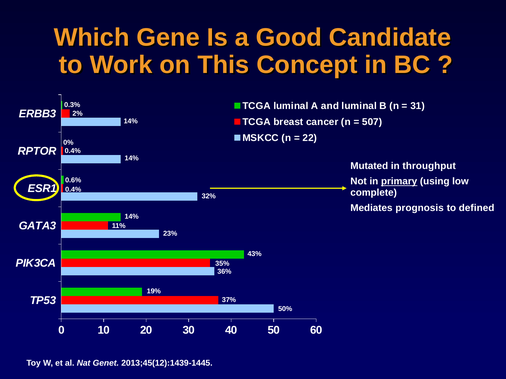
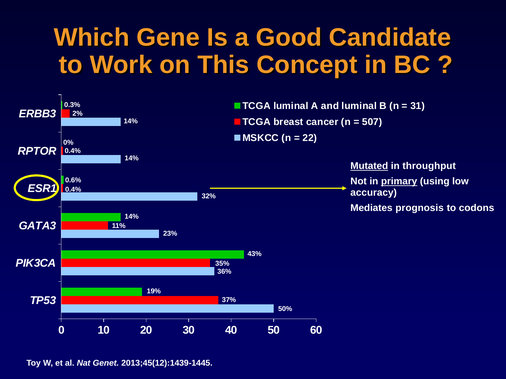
Mutated underline: none -> present
complete: complete -> accuracy
defined: defined -> codons
